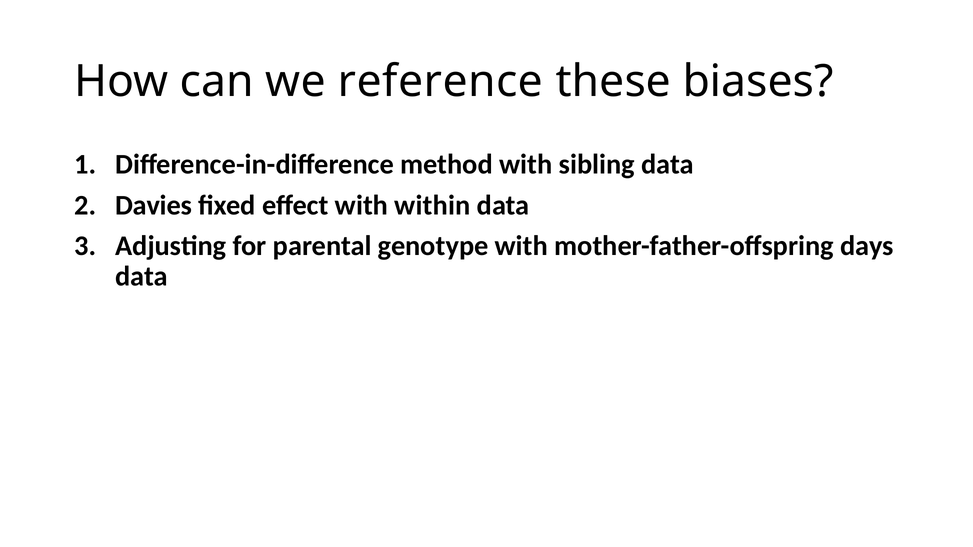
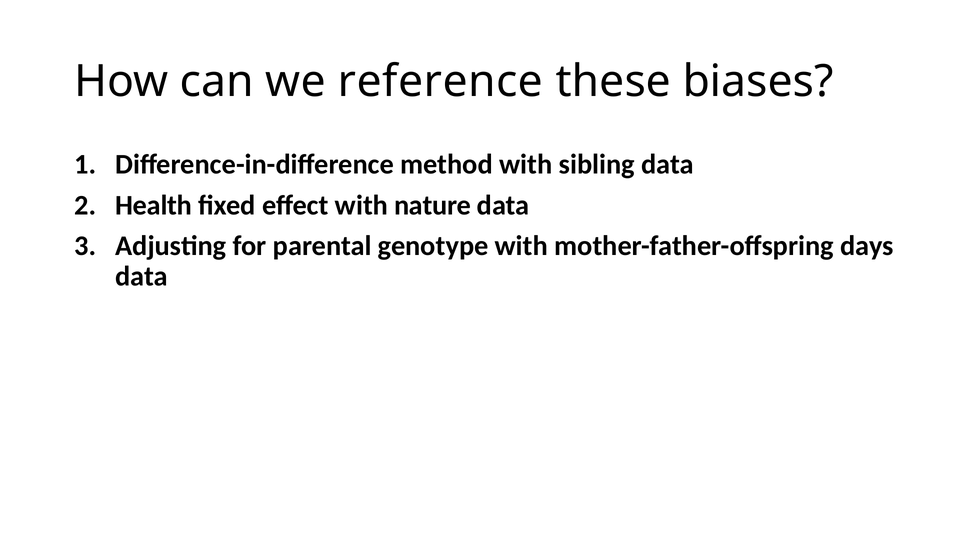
Davies: Davies -> Health
within: within -> nature
